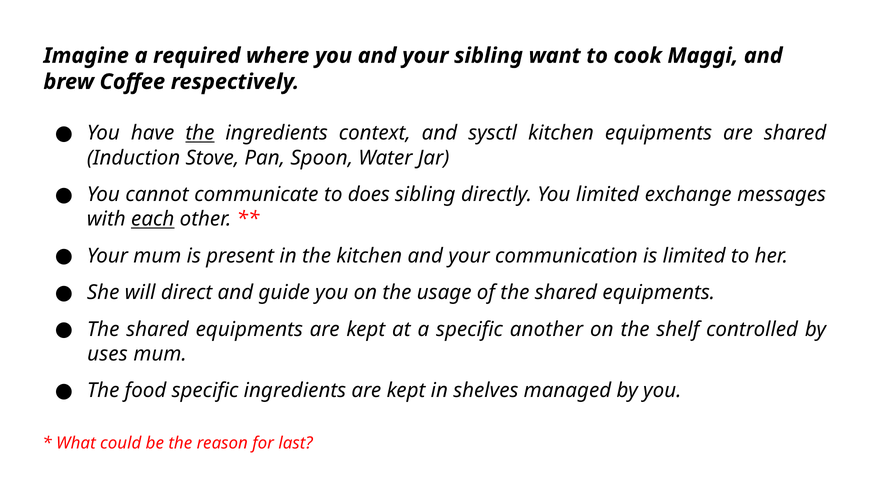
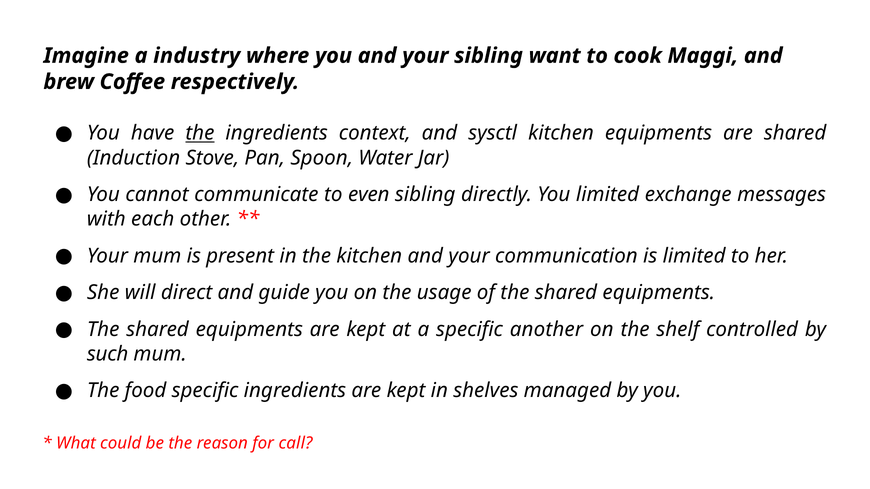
required: required -> industry
does: does -> even
each underline: present -> none
uses: uses -> such
last: last -> call
